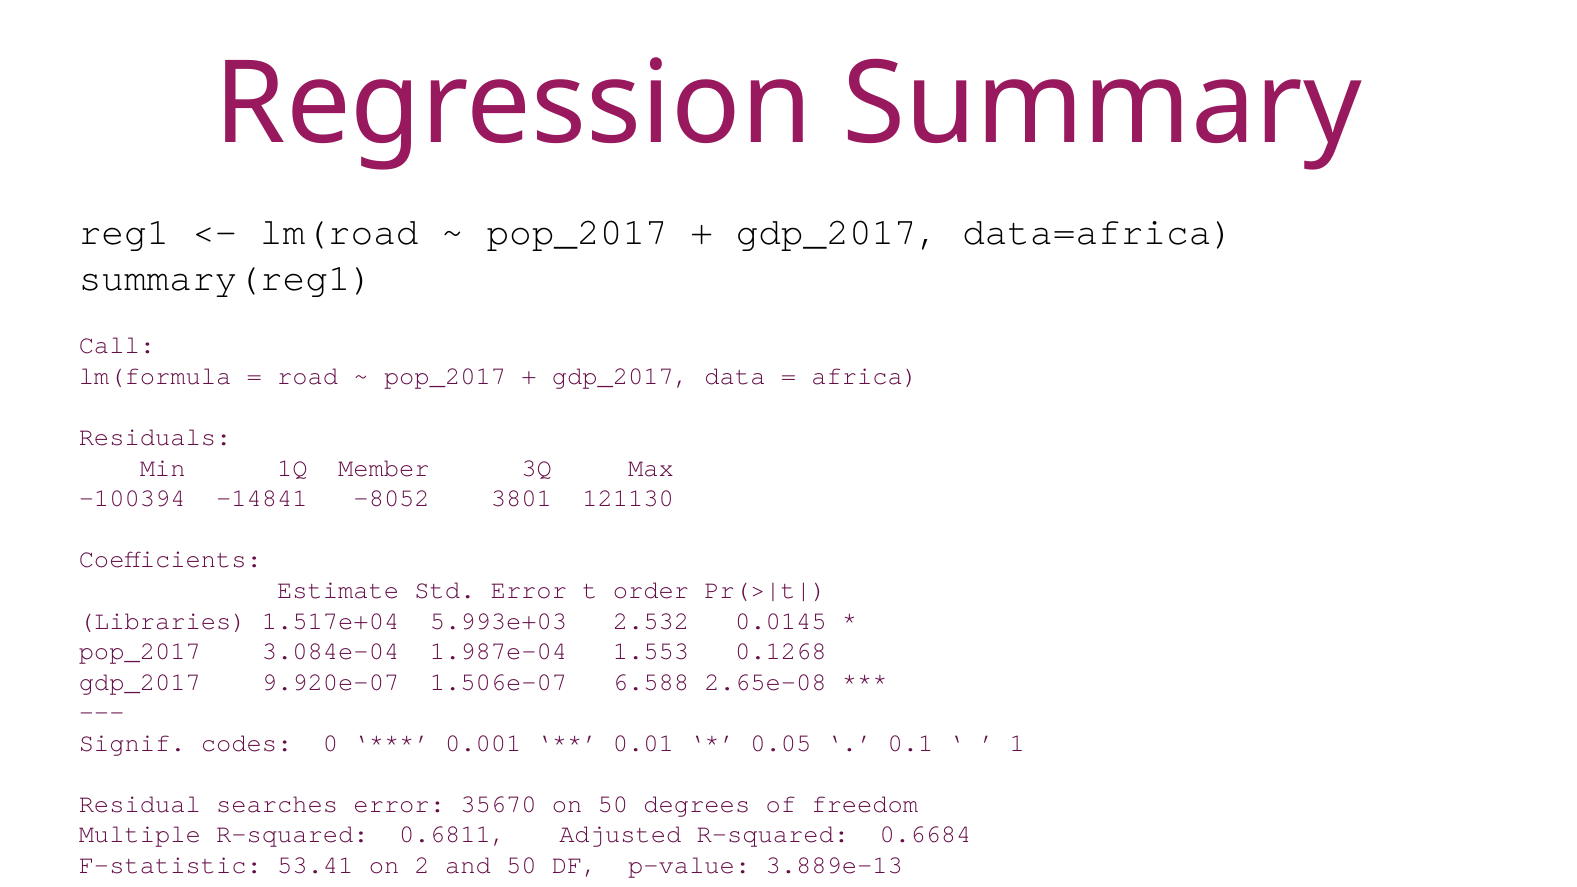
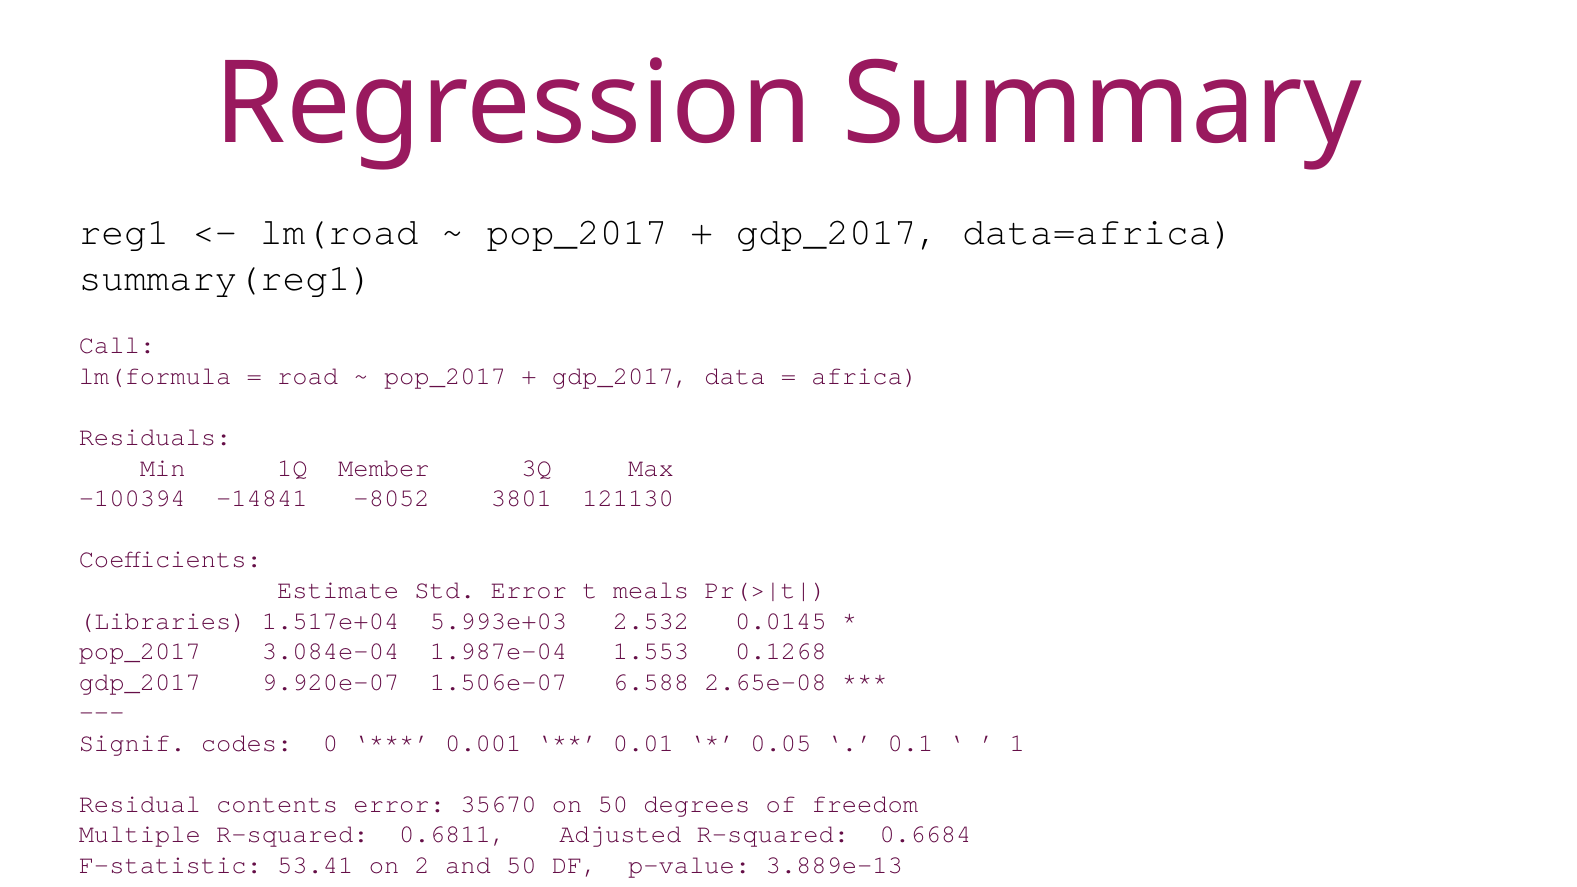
order: order -> meals
searches: searches -> contents
